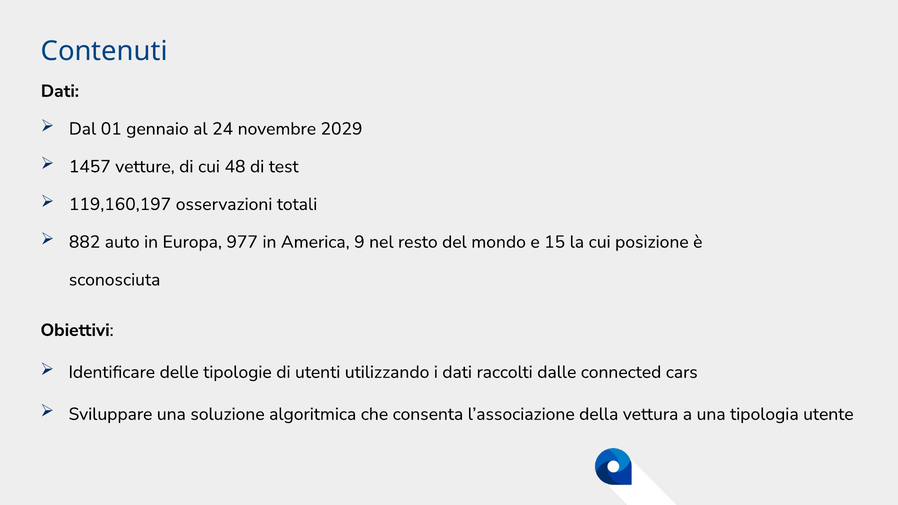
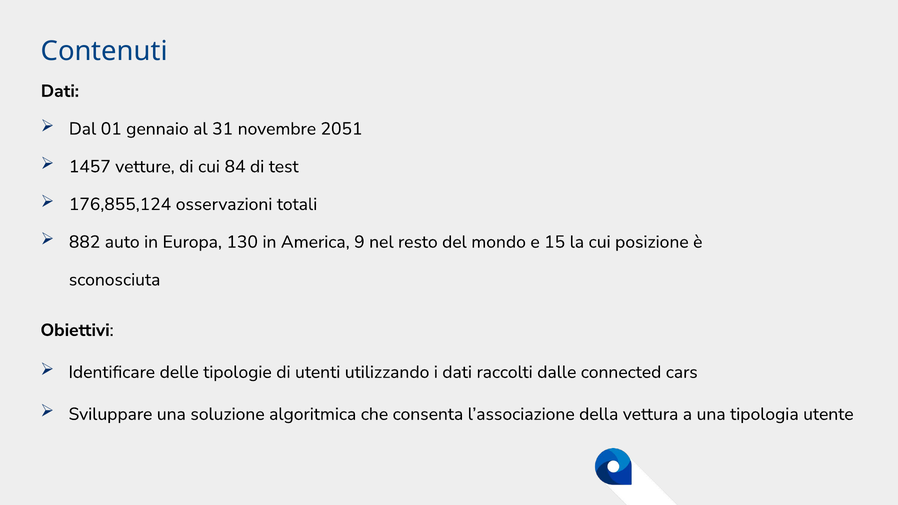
24: 24 -> 31
2029: 2029 -> 2051
48: 48 -> 84
119,160,197: 119,160,197 -> 176,855,124
977: 977 -> 130
